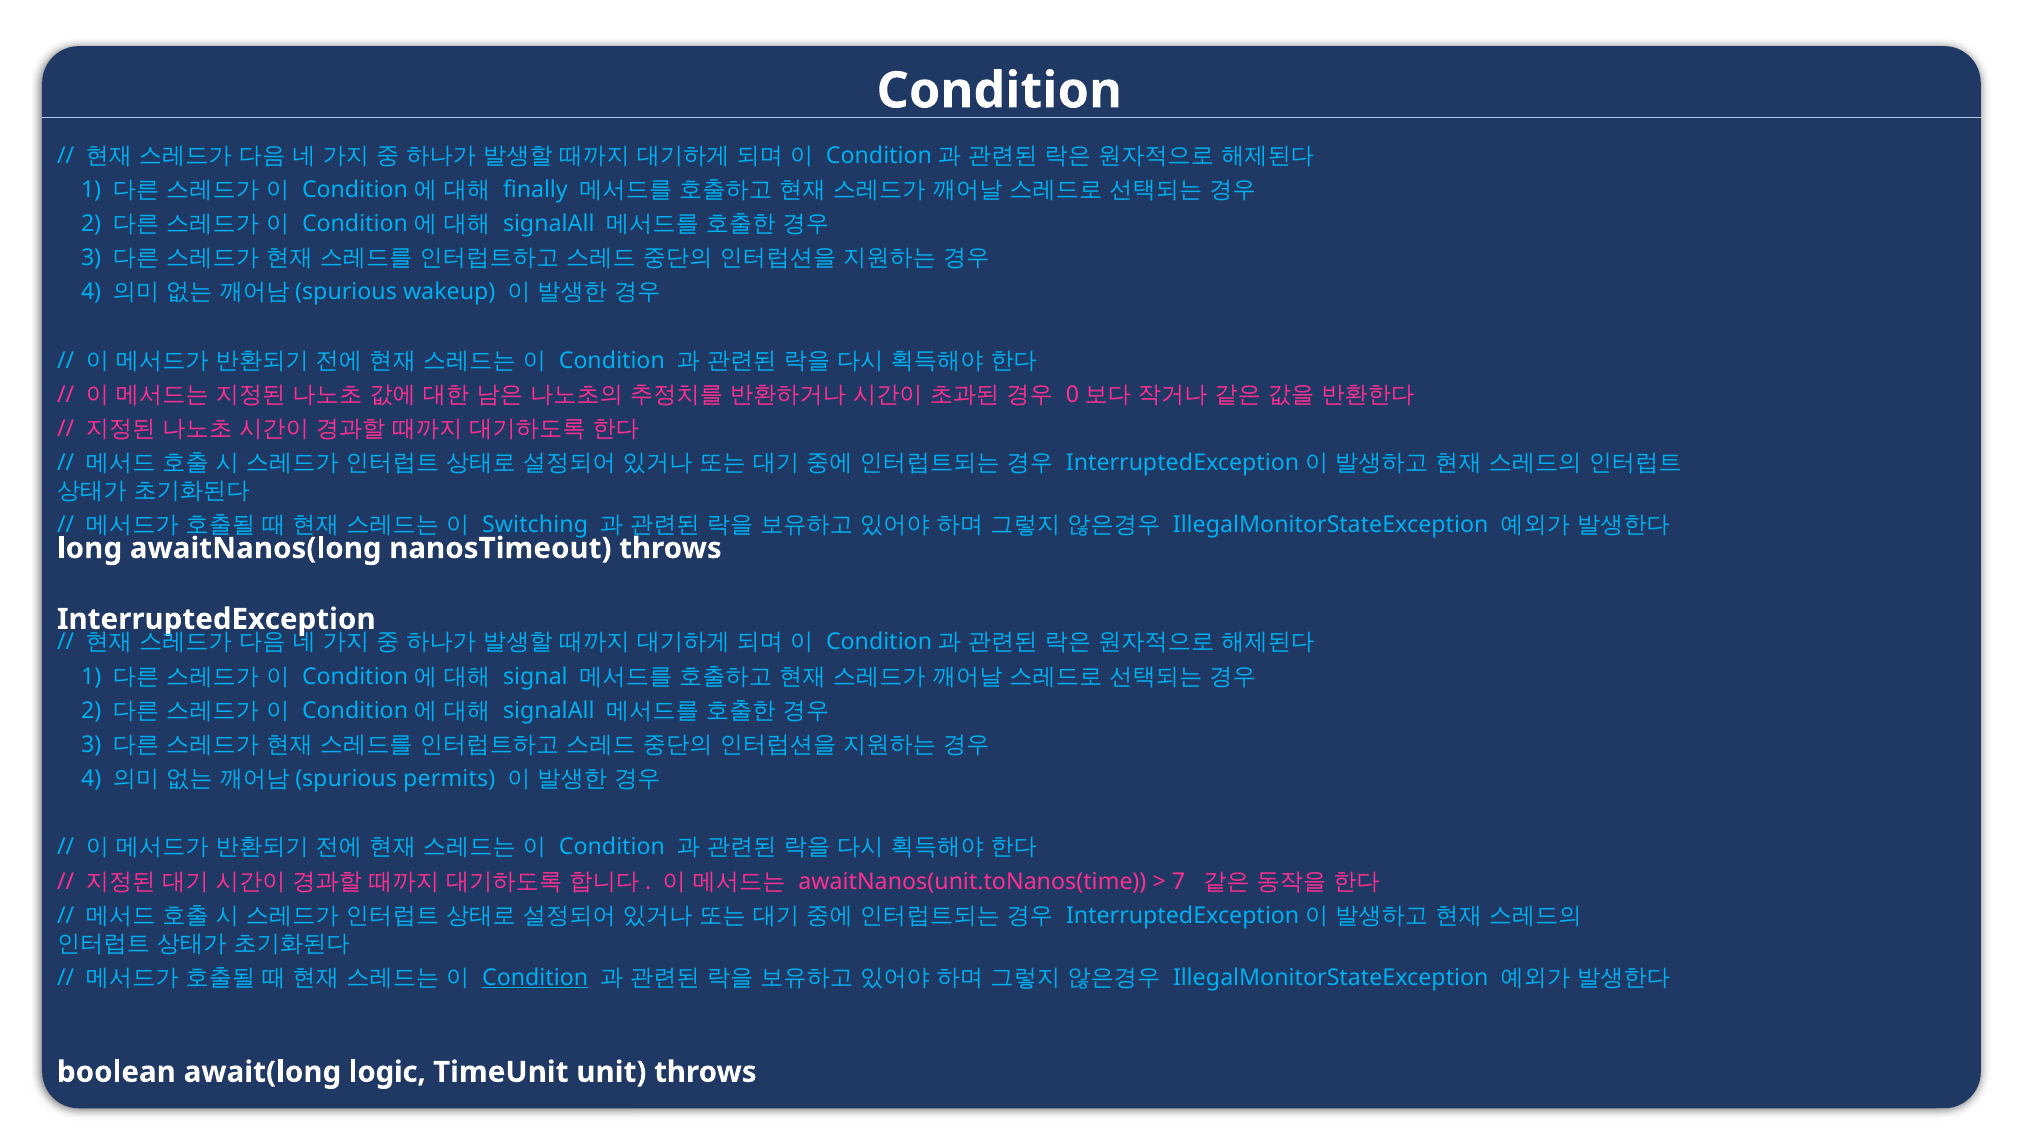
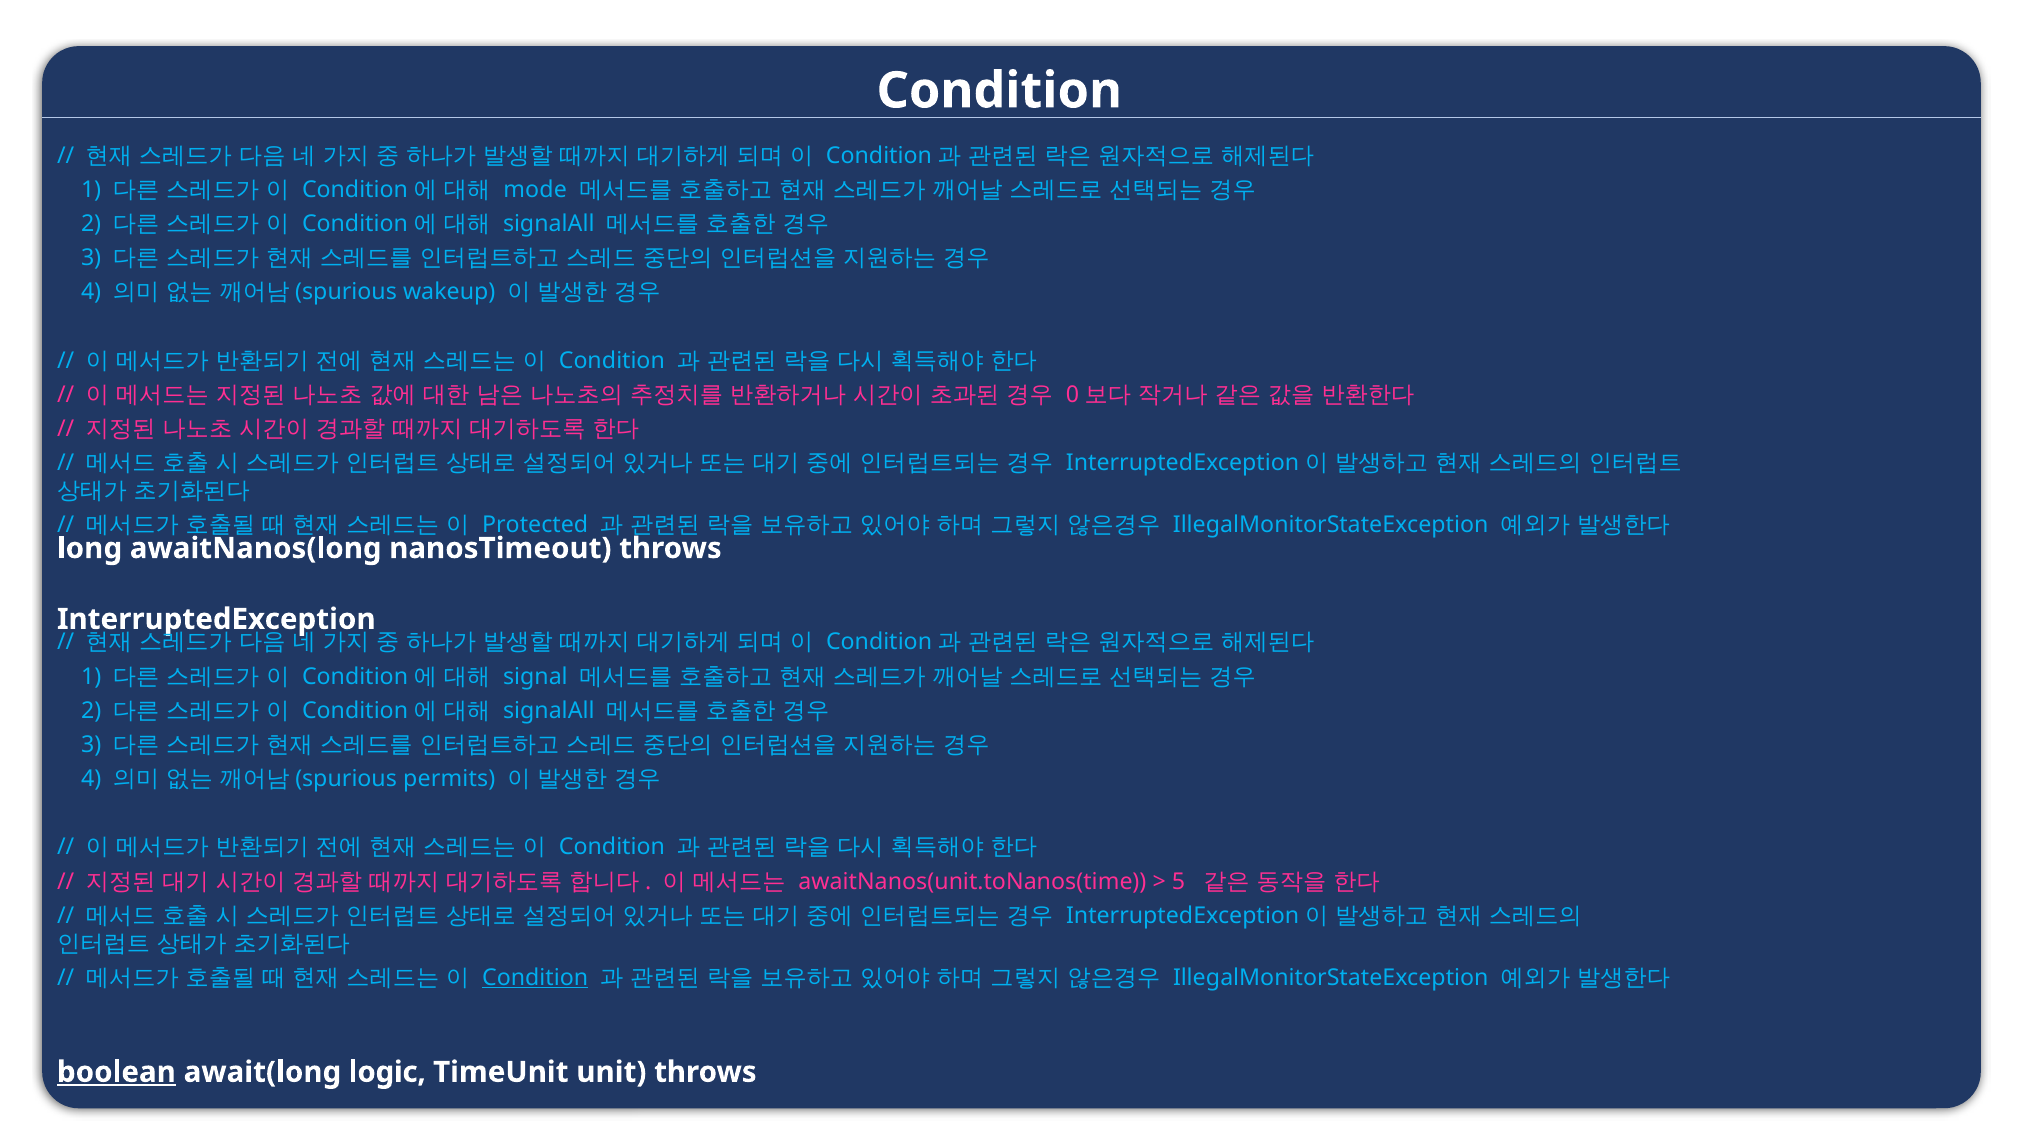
finally: finally -> mode
Switching: Switching -> Protected
7: 7 -> 5
boolean underline: none -> present
